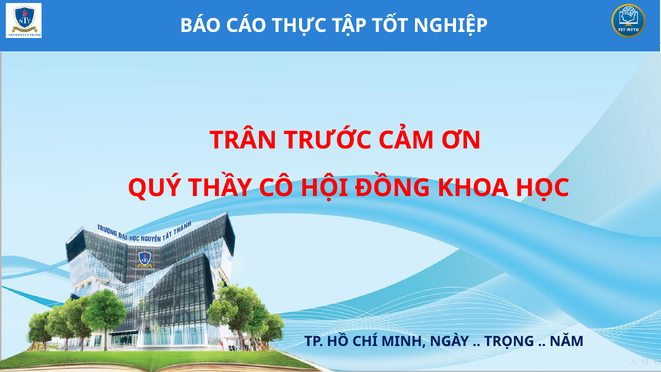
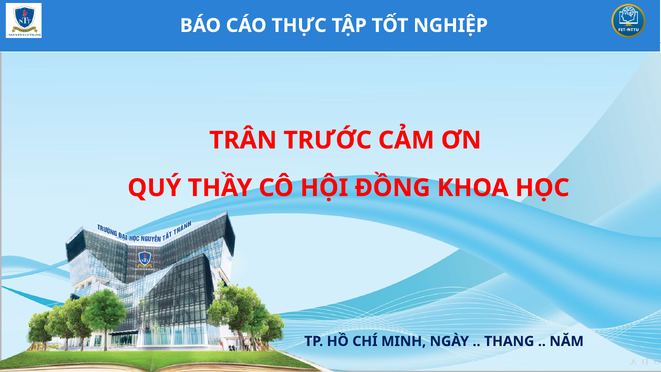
TRỌNG: TRỌNG -> THANG
